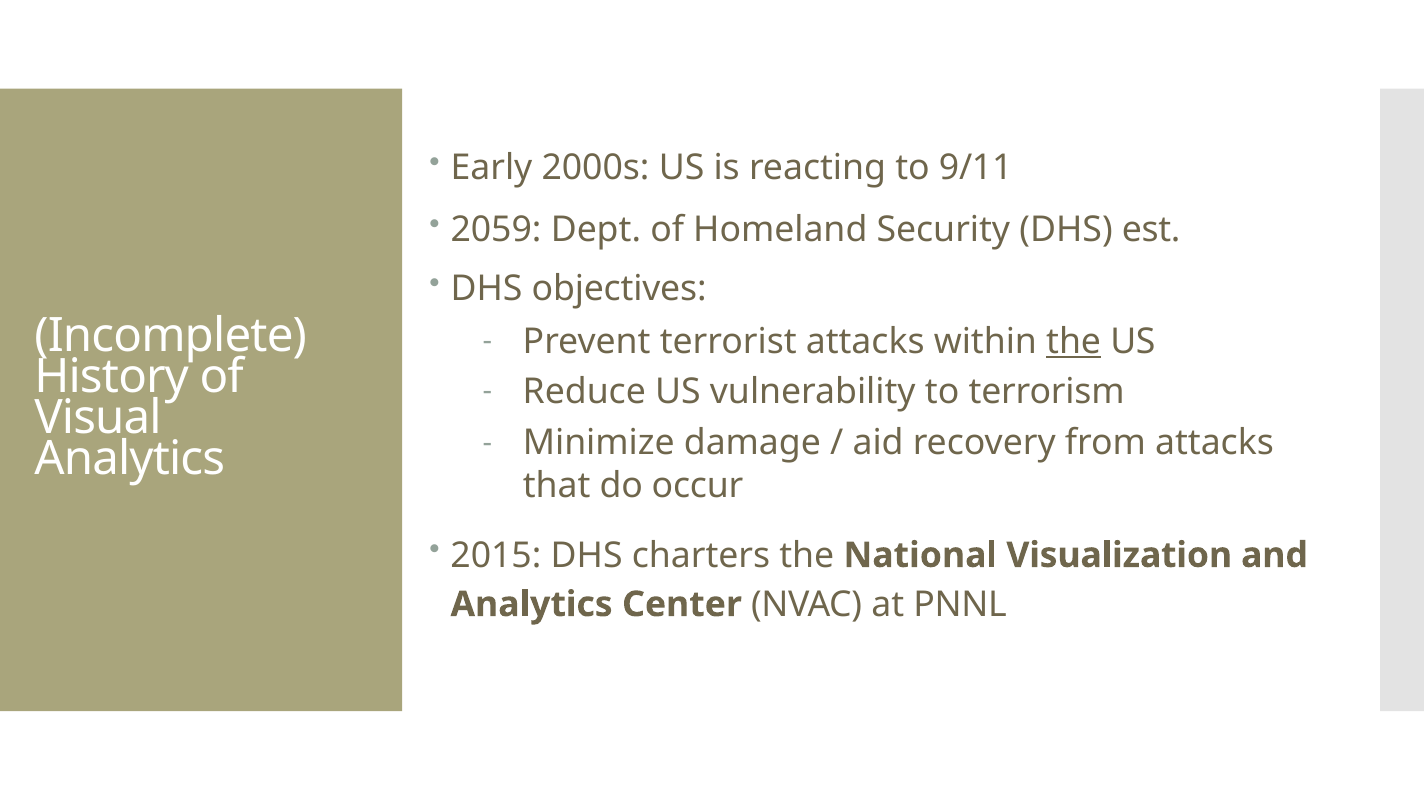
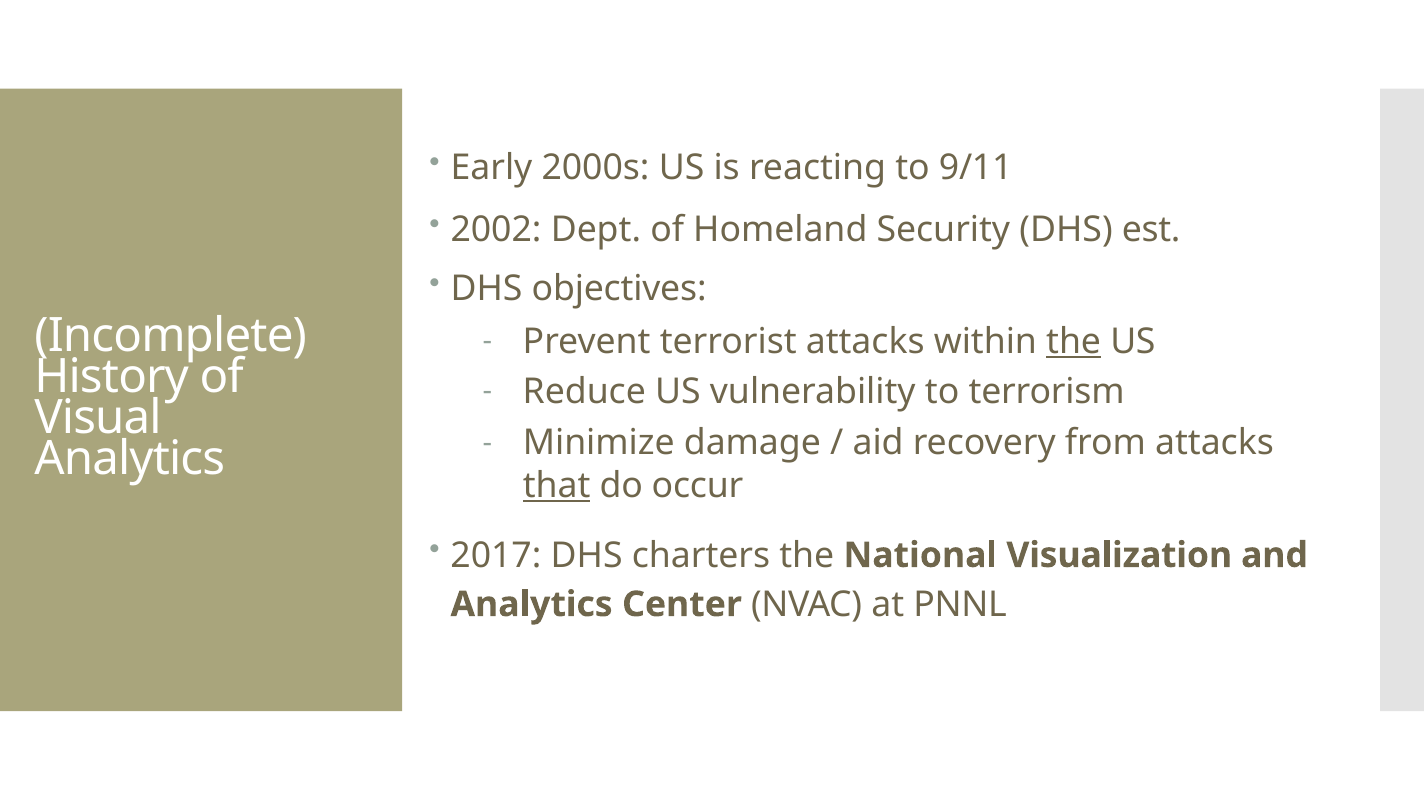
2059: 2059 -> 2002
that underline: none -> present
2015: 2015 -> 2017
